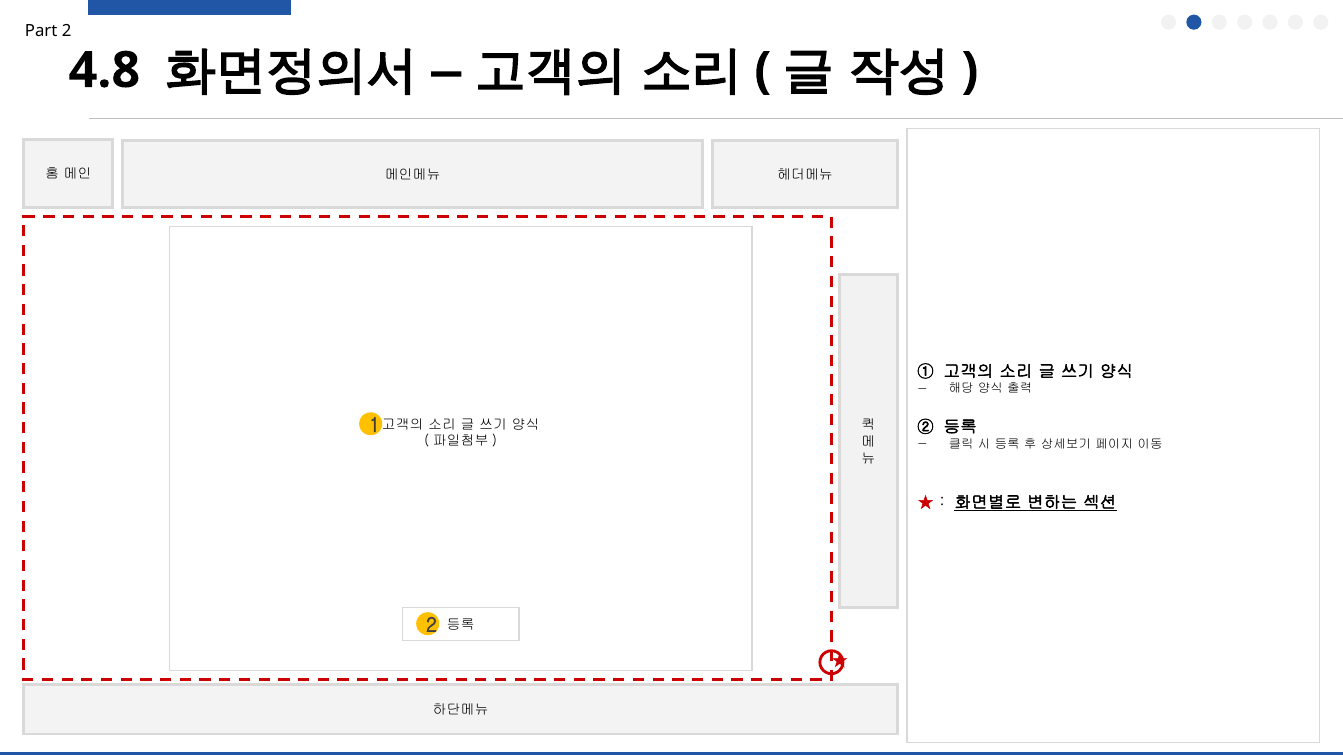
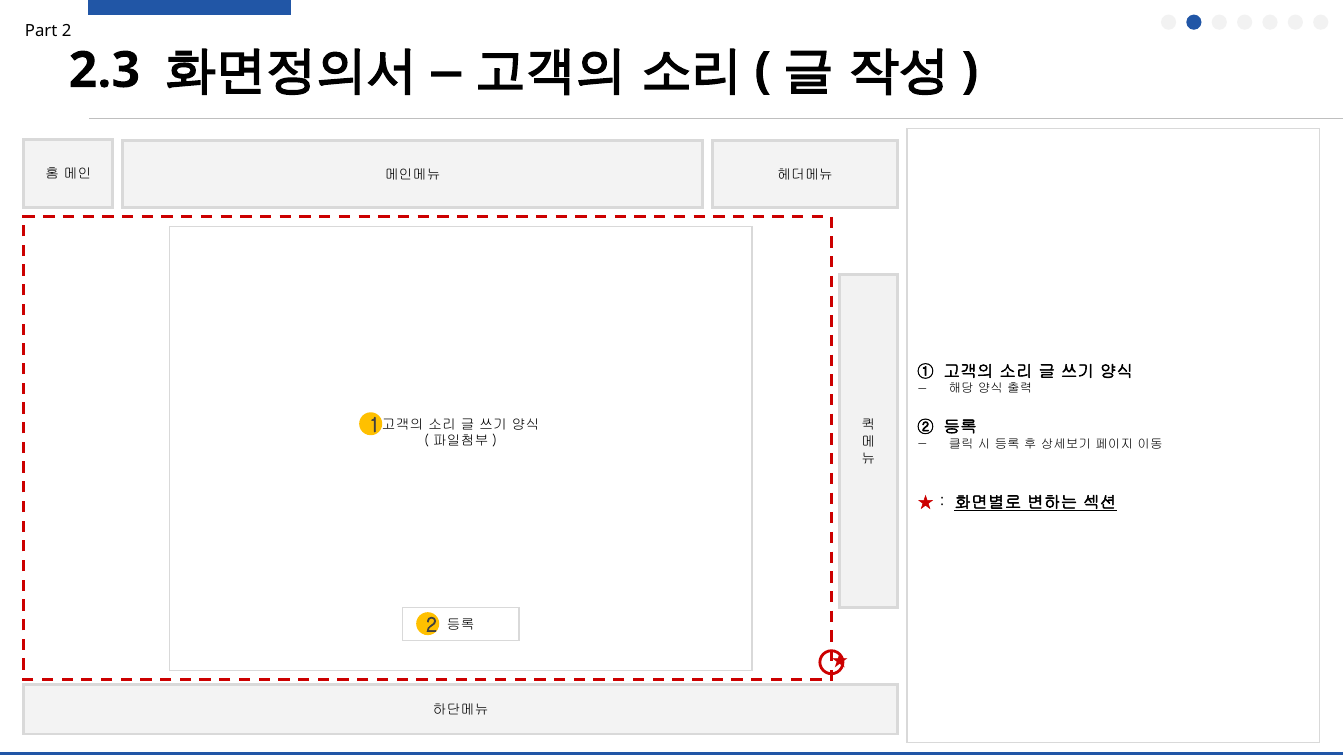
4.8: 4.8 -> 2.3
